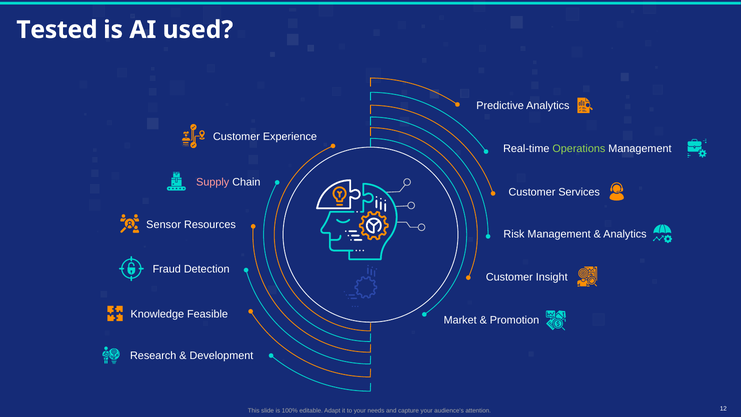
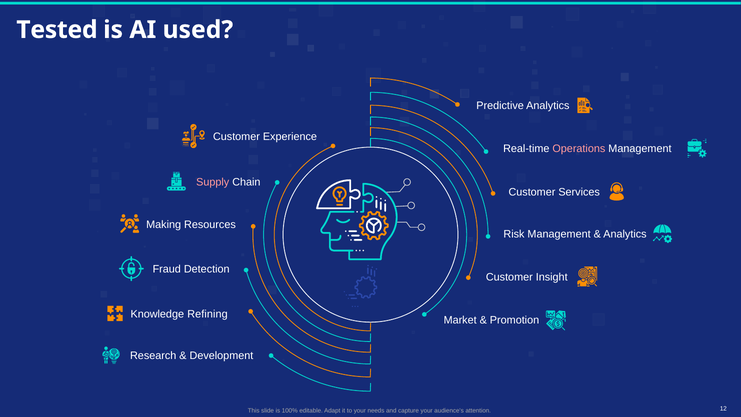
Operations colour: light green -> pink
Sensor: Sensor -> Making
Feasible: Feasible -> Refining
